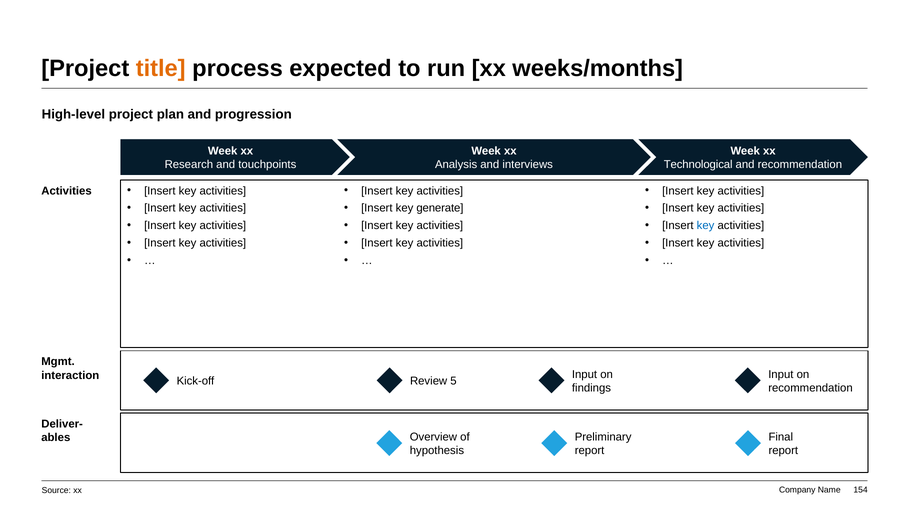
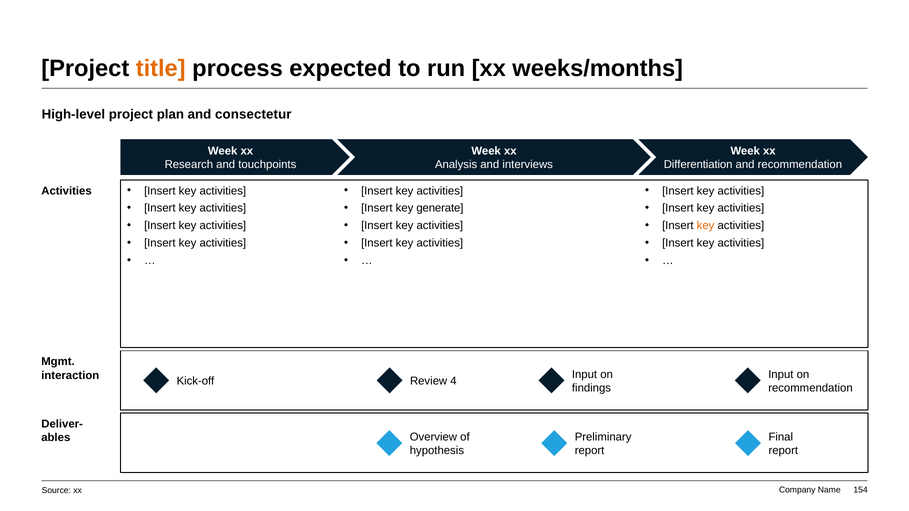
progression: progression -> consectetur
Technological: Technological -> Differentiation
key at (706, 226) colour: blue -> orange
5: 5 -> 4
